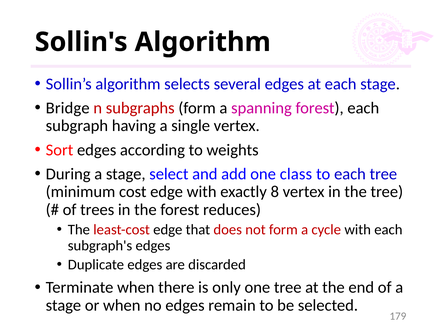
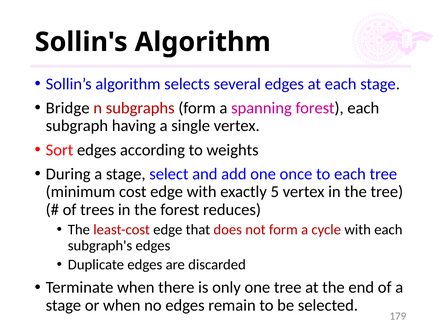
class: class -> once
8: 8 -> 5
